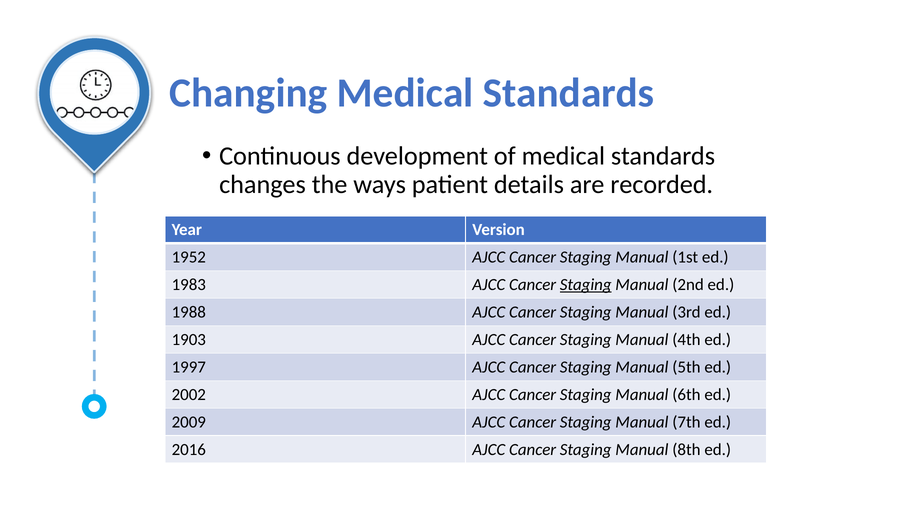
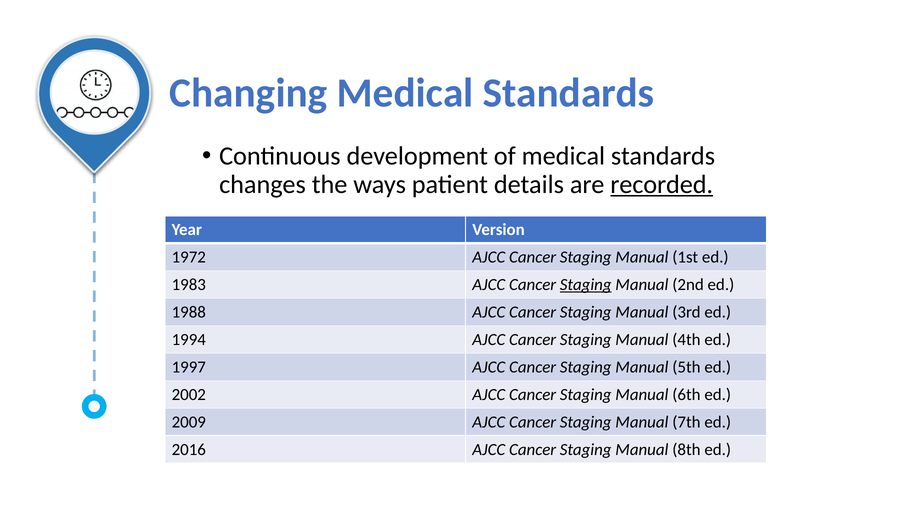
recorded underline: none -> present
1952: 1952 -> 1972
1903: 1903 -> 1994
